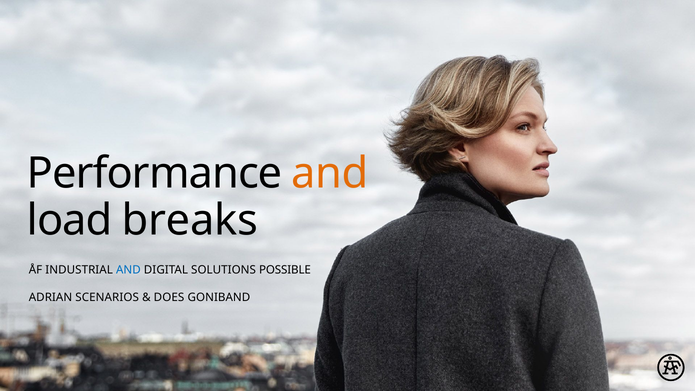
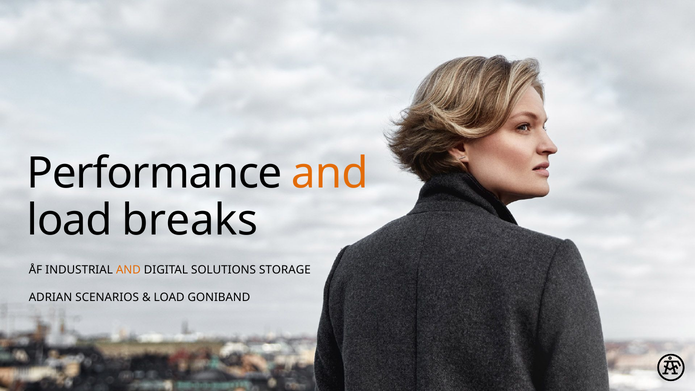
AND at (128, 270) colour: blue -> orange
POSSIBLE: POSSIBLE -> STORAGE
DOES at (169, 298): DOES -> LOAD
